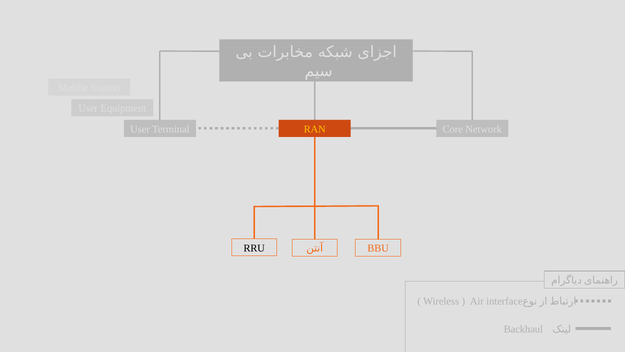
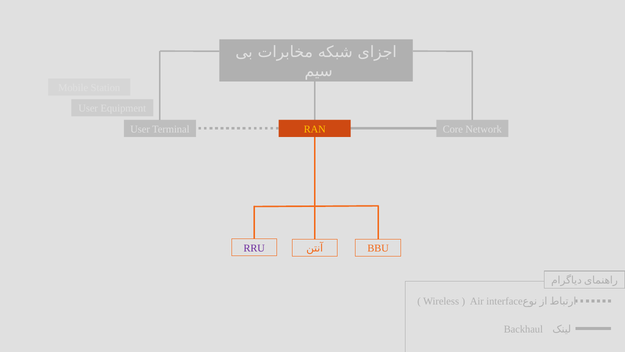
RRU colour: black -> purple
